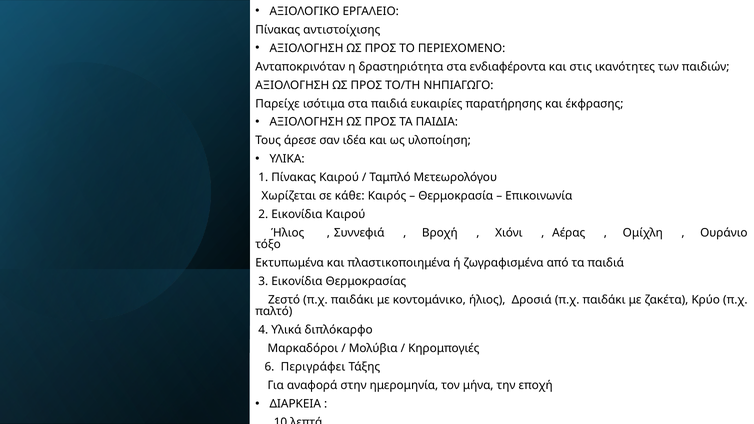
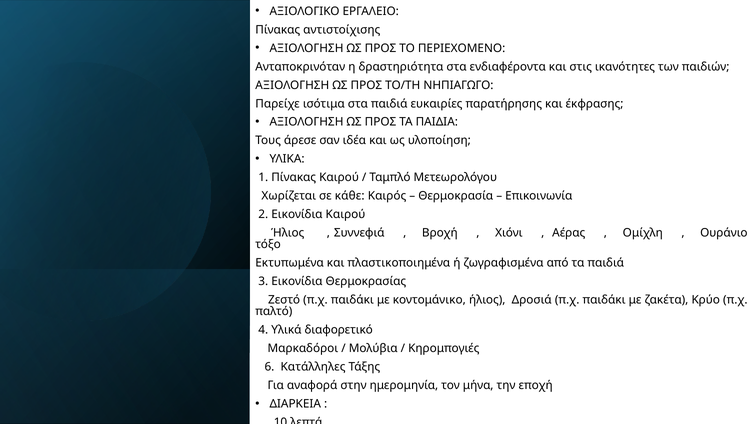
διπλόκαρφο: διπλόκαρφο -> διαφορετικό
Περιγράφει: Περιγράφει -> Κατάλληλες
